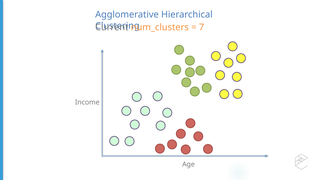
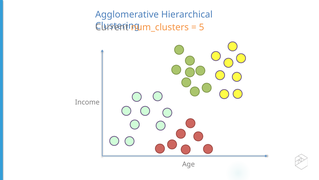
7: 7 -> 5
